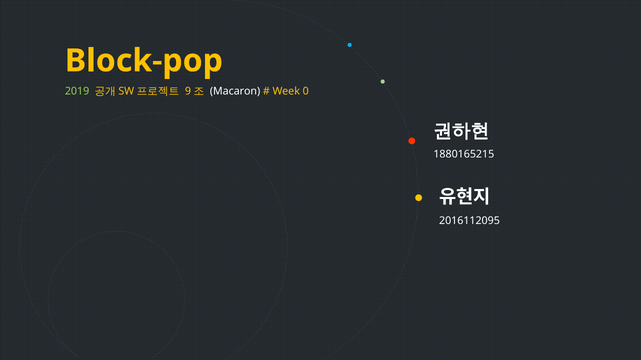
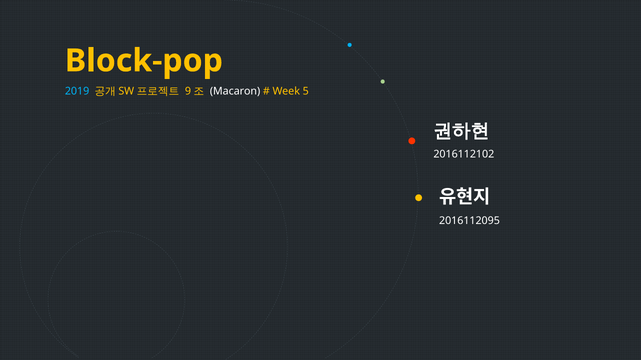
2019 colour: light green -> light blue
0: 0 -> 5
1880165215: 1880165215 -> 2016112102
